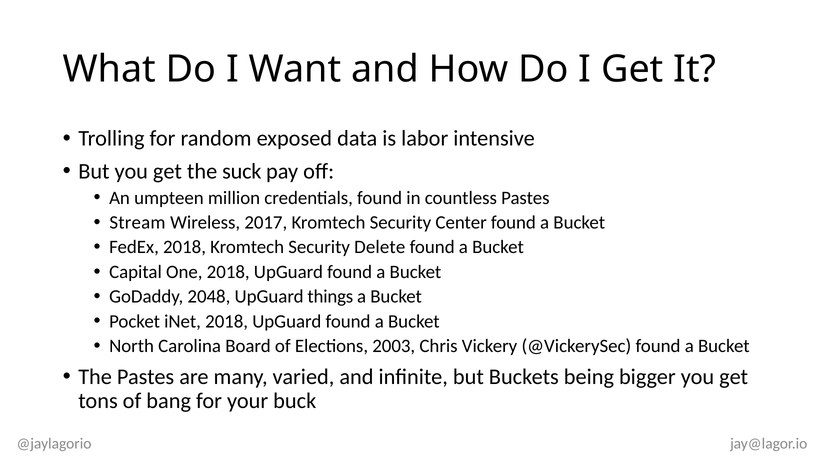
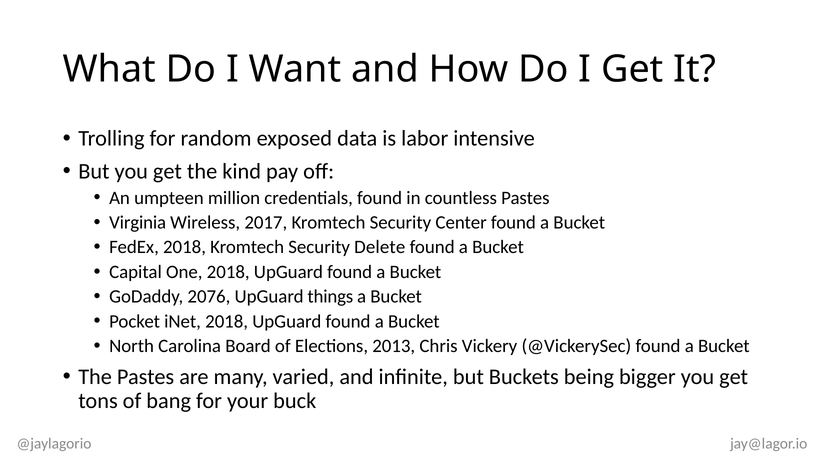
suck: suck -> kind
Stream: Stream -> Virginia
2048: 2048 -> 2076
2003: 2003 -> 2013
